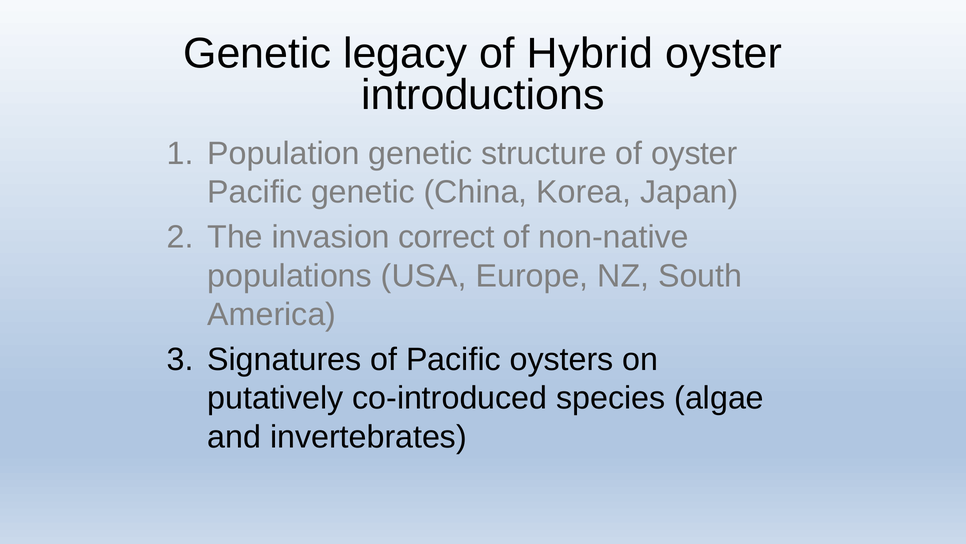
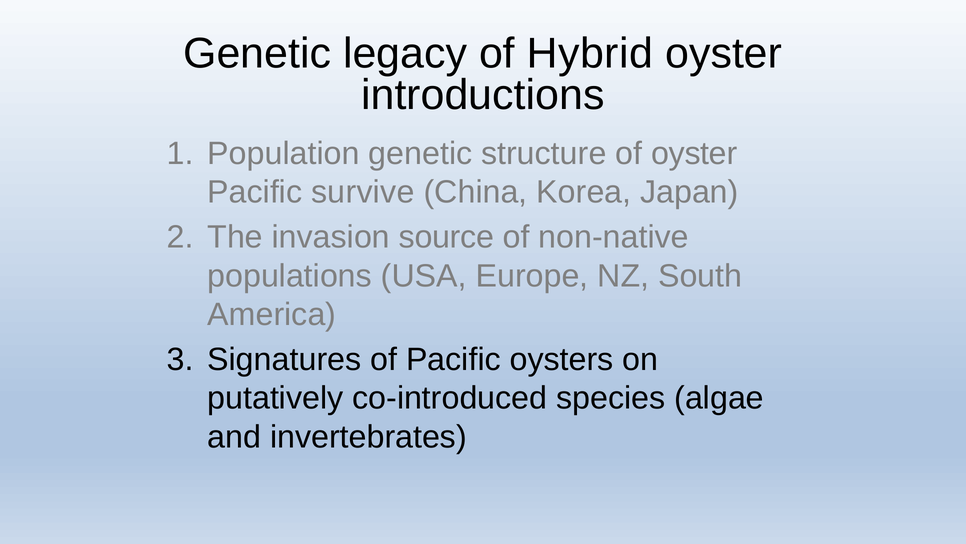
Pacific genetic: genetic -> survive
correct: correct -> source
